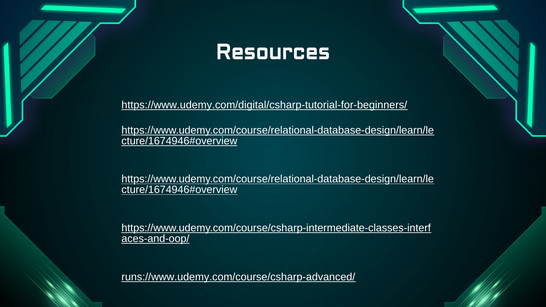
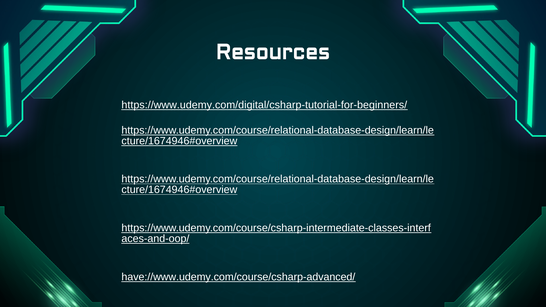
runs://www.udemy.com/course/csharp-advanced/: runs://www.udemy.com/course/csharp-advanced/ -> have://www.udemy.com/course/csharp-advanced/
